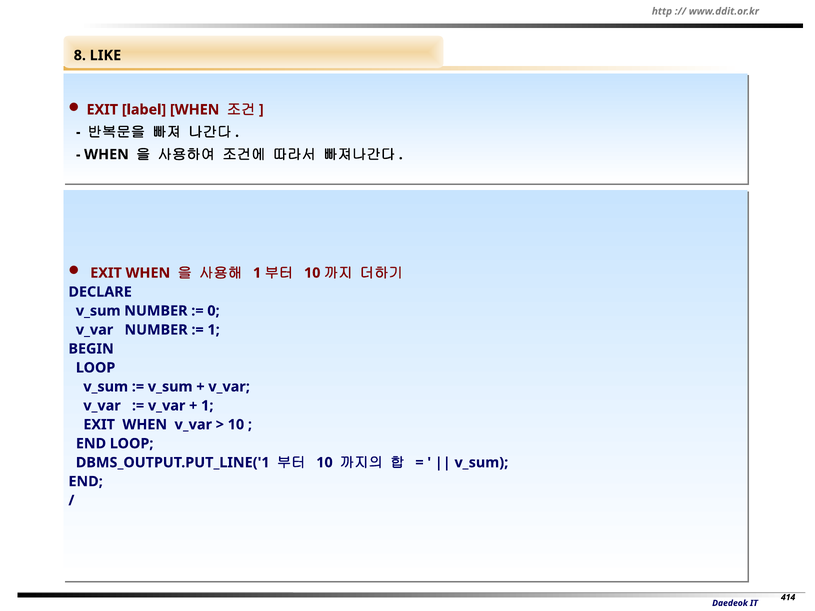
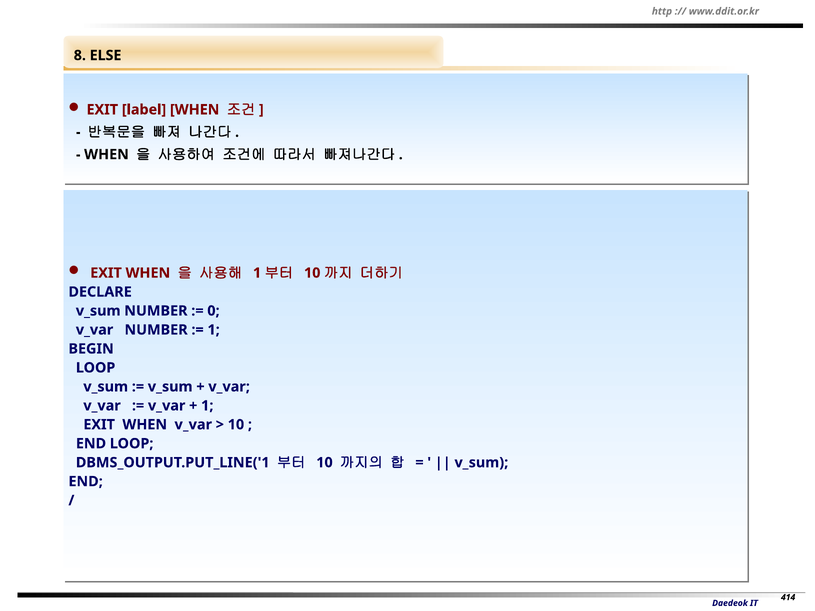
LIKE: LIKE -> ELSE
